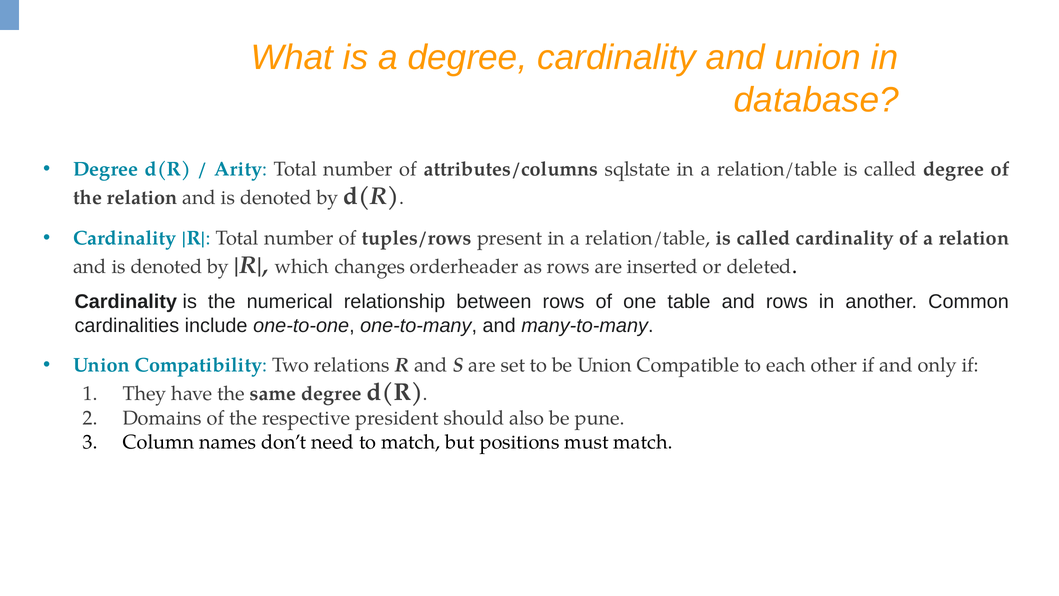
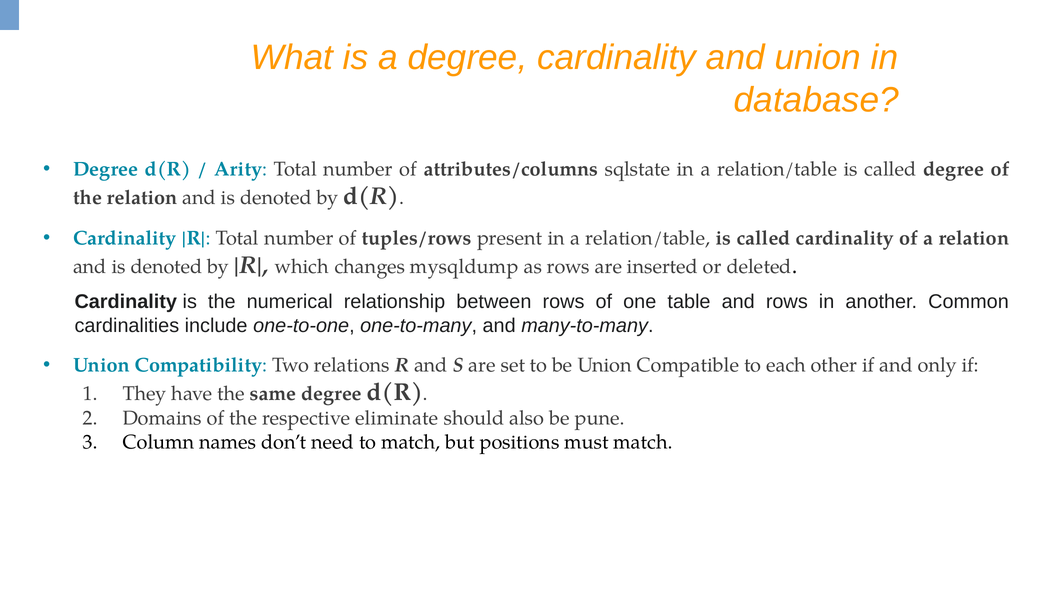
orderheader: orderheader -> mysqldump
president: president -> eliminate
